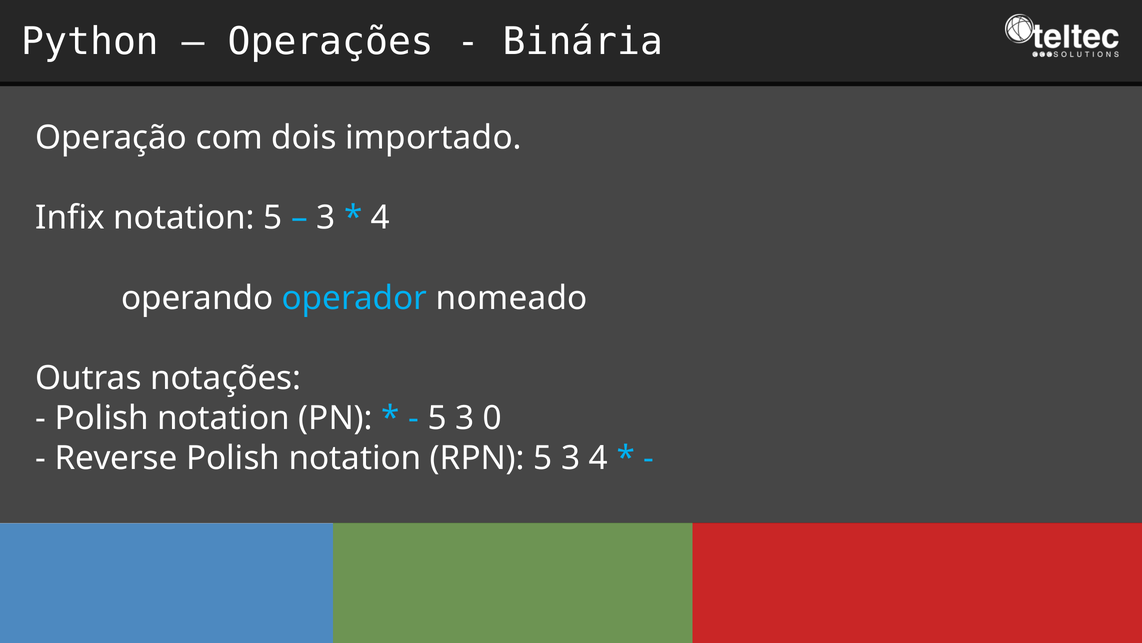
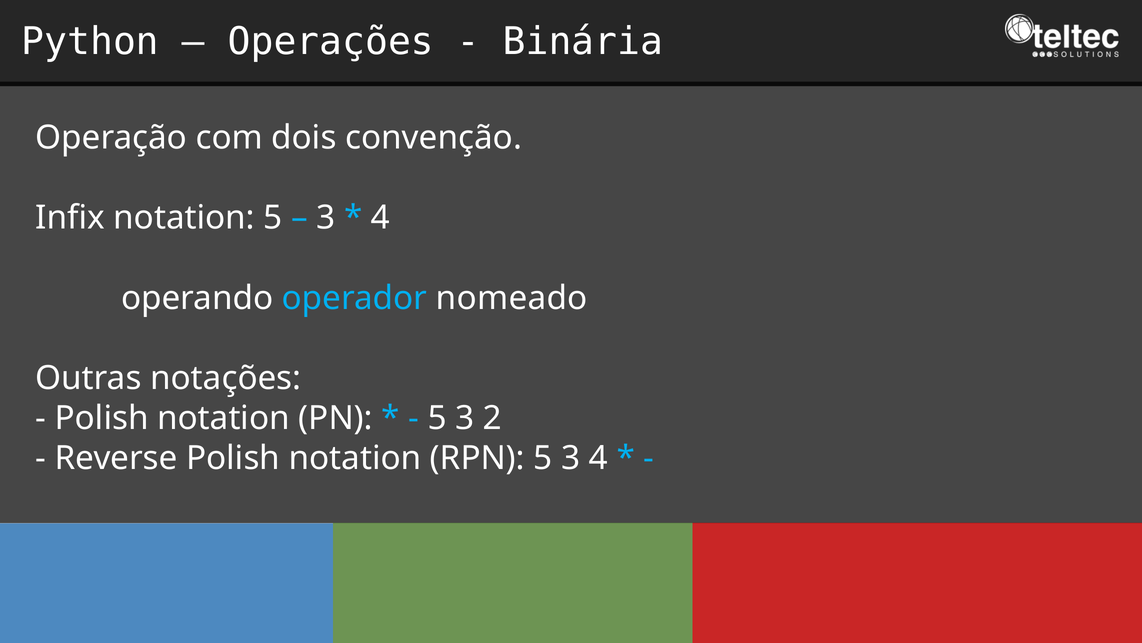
importado: importado -> convenção
0: 0 -> 2
